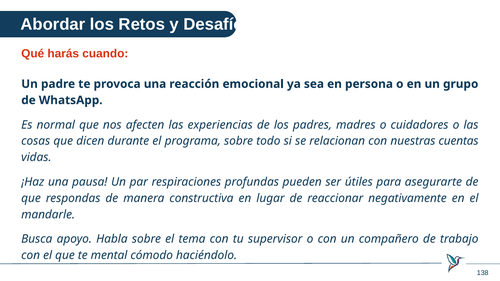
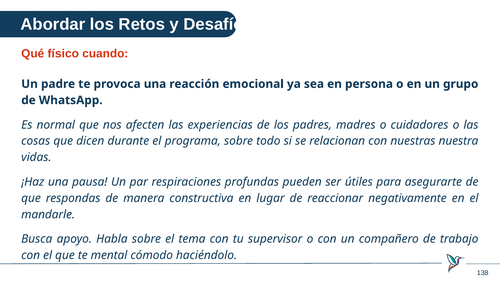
harás: harás -> físico
cuentas: cuentas -> nuestra
